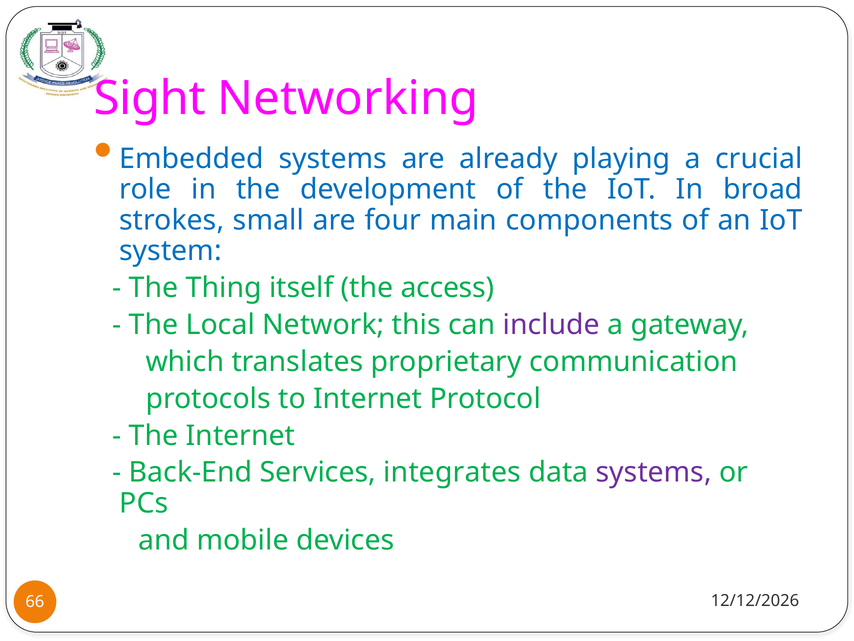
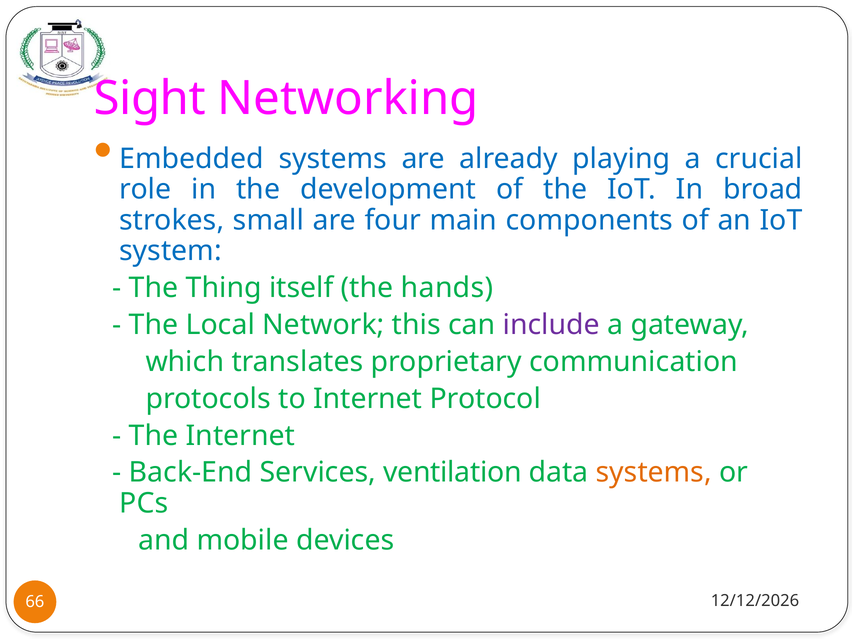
access: access -> hands
integrates: integrates -> ventilation
systems at (654, 472) colour: purple -> orange
